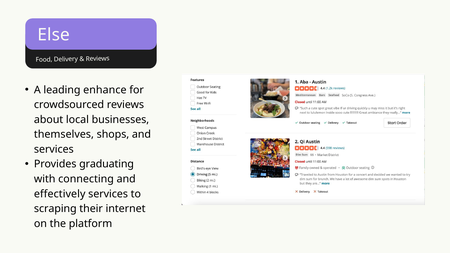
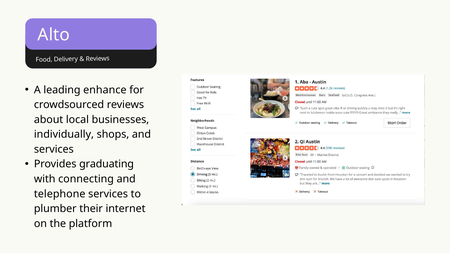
Else: Else -> Alto
themselves: themselves -> individually
effectively: effectively -> telephone
scraping: scraping -> plumber
